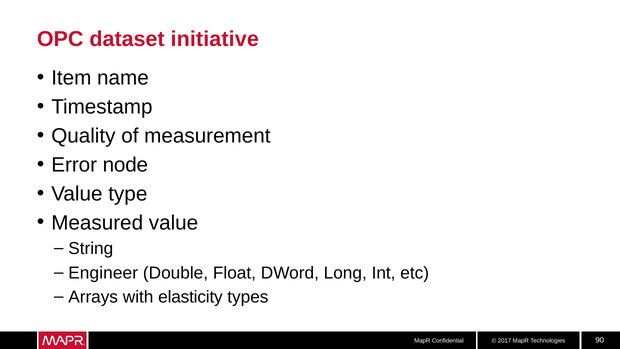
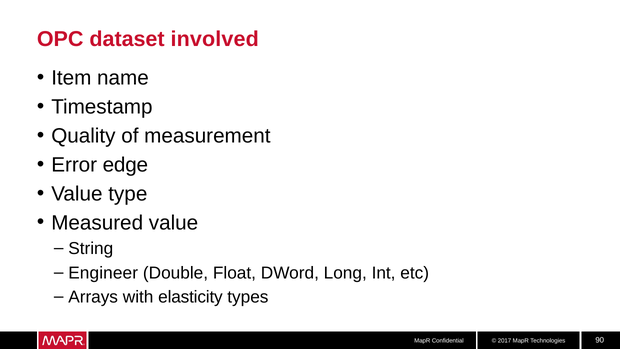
initiative: initiative -> involved
node: node -> edge
